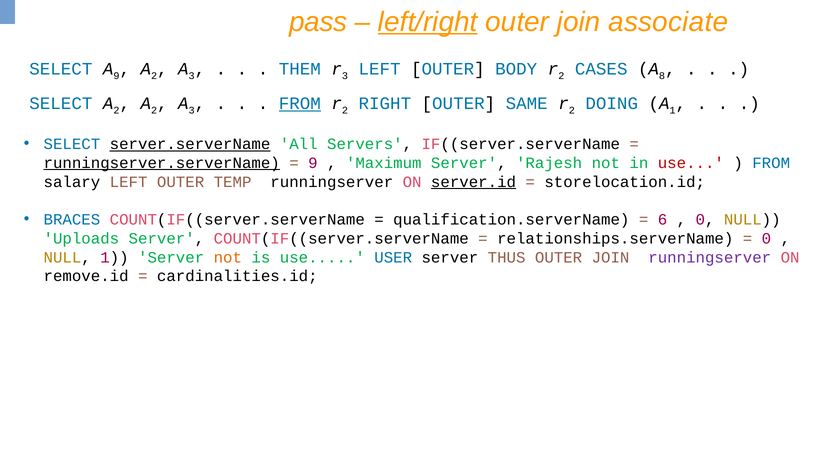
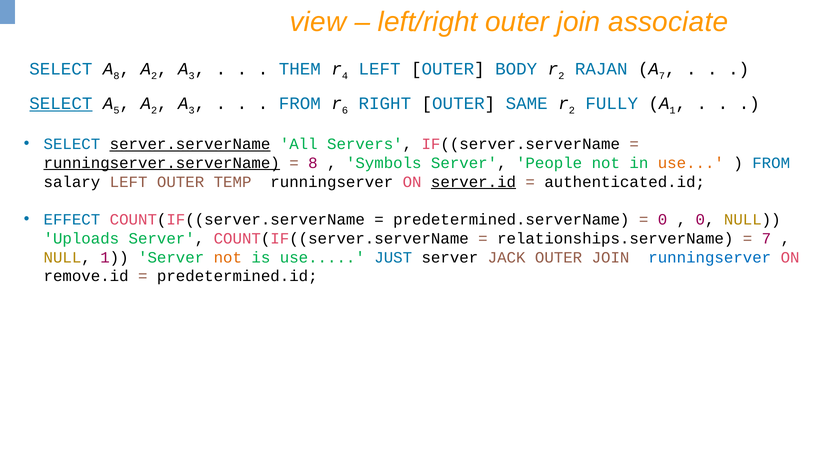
pass: pass -> view
left/right underline: present -> none
9 at (116, 76): 9 -> 8
3 at (345, 76): 3 -> 4
CASES: CASES -> RAJAN
8 at (662, 76): 8 -> 7
SELECT at (61, 104) underline: none -> present
2 at (116, 111): 2 -> 5
FROM at (300, 104) underline: present -> none
2 at (345, 111): 2 -> 6
DOING: DOING -> FULLY
9 at (313, 163): 9 -> 8
Maximum: Maximum -> Symbols
Rajesh: Rajesh -> People
use at (691, 163) colour: red -> orange
storelocation.id: storelocation.id -> authenticated.id
BRACES: BRACES -> EFFECT
qualification.serverName: qualification.serverName -> predetermined.serverName
6 at (663, 220): 6 -> 0
0 at (766, 239): 0 -> 7
USER: USER -> JUST
THUS: THUS -> JACK
runningserver at (710, 258) colour: purple -> blue
cardinalities.id: cardinalities.id -> predetermined.id
